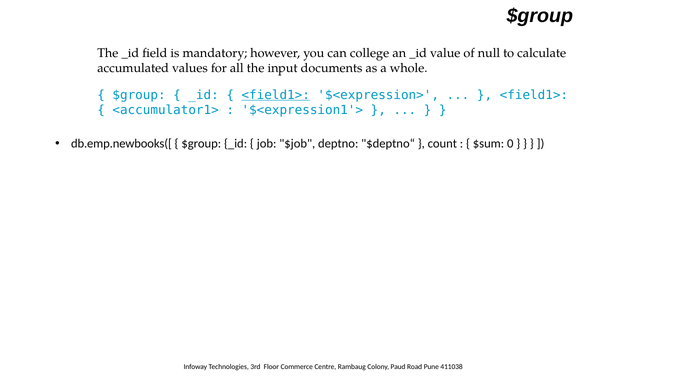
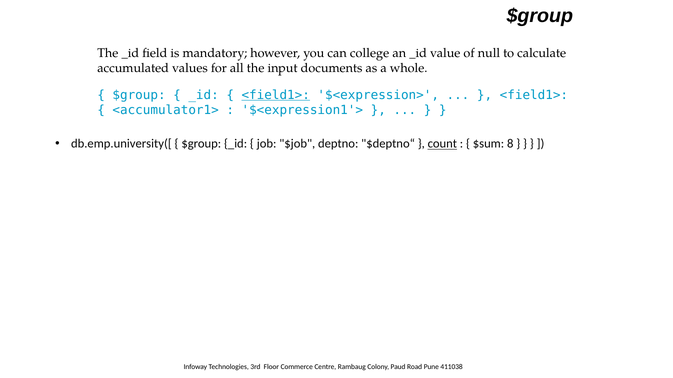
db.emp.newbooks([: db.emp.newbooks([ -> db.emp.university([
count underline: none -> present
0: 0 -> 8
